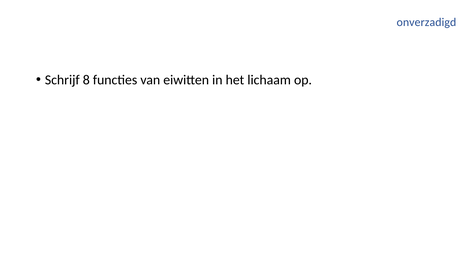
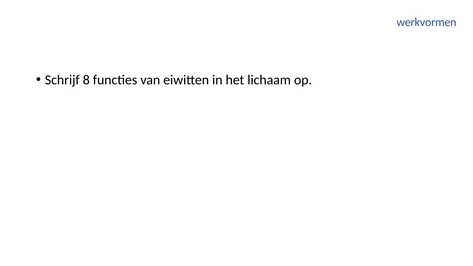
onverzadigd: onverzadigd -> werkvormen
